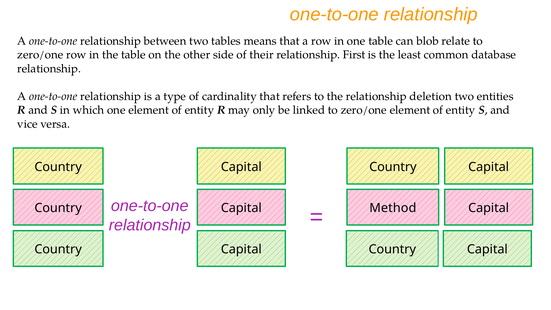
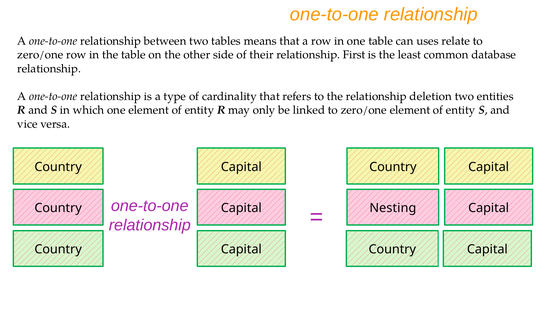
blob: blob -> uses
Method: Method -> Nesting
